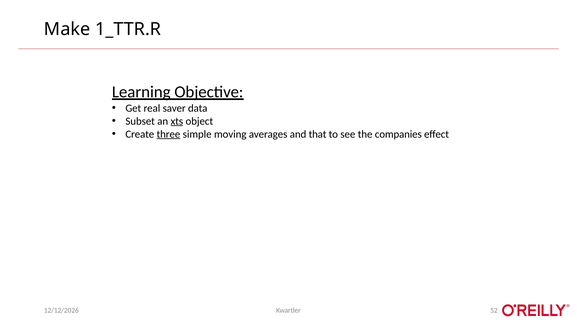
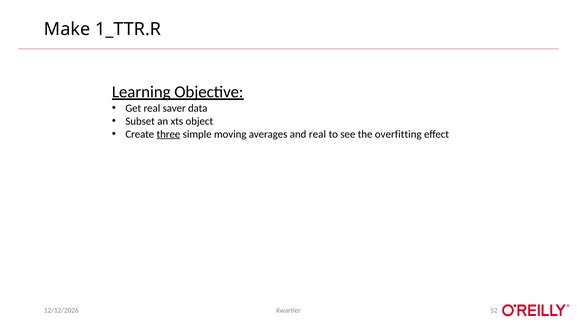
xts underline: present -> none
and that: that -> real
companies: companies -> overfitting
